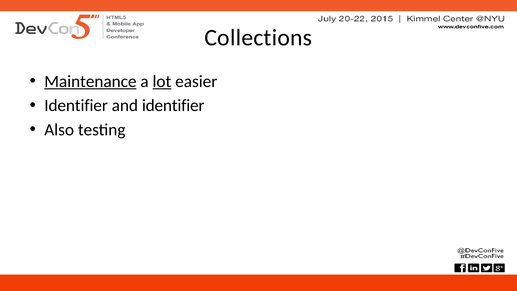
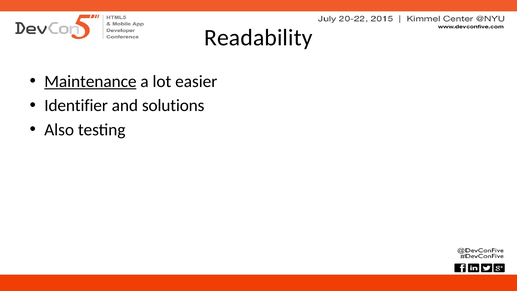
Collections: Collections -> Readability
lot underline: present -> none
and identifier: identifier -> solutions
